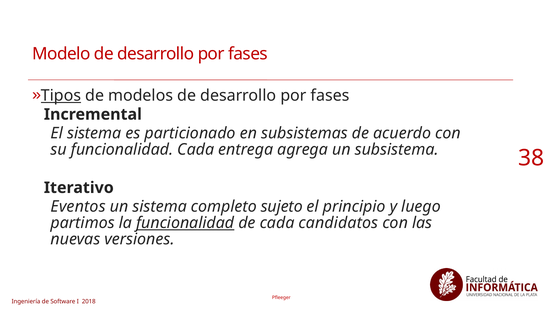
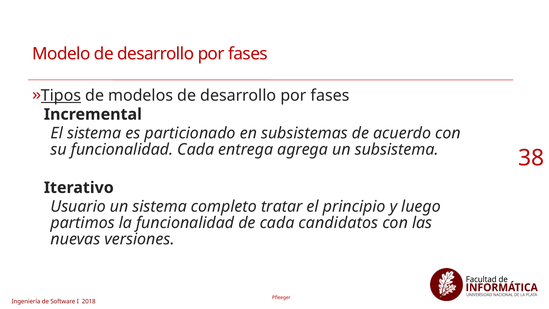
Eventos: Eventos -> Usuario
sujeto: sujeto -> tratar
funcionalidad at (185, 223) underline: present -> none
